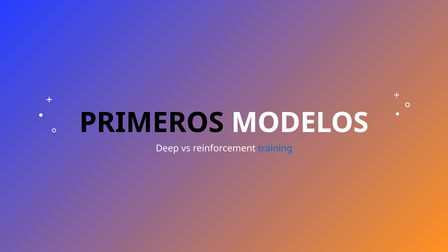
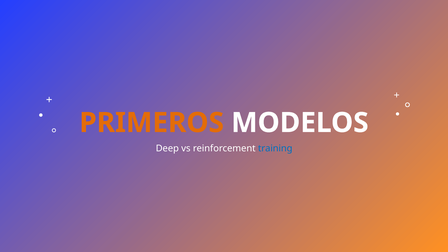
PRIMEROS colour: black -> orange
